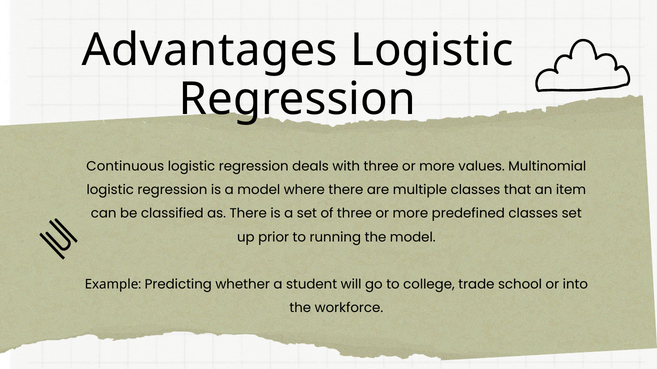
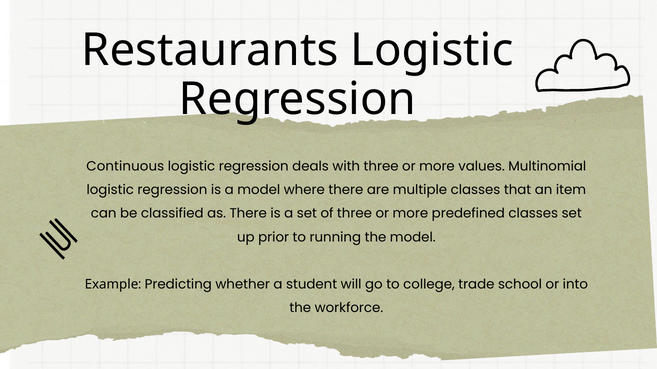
Advantages: Advantages -> Restaurants
